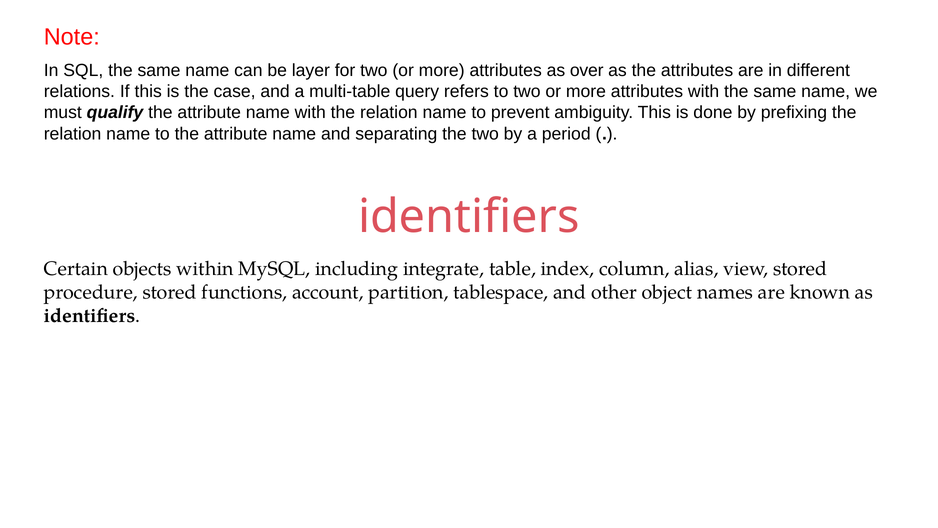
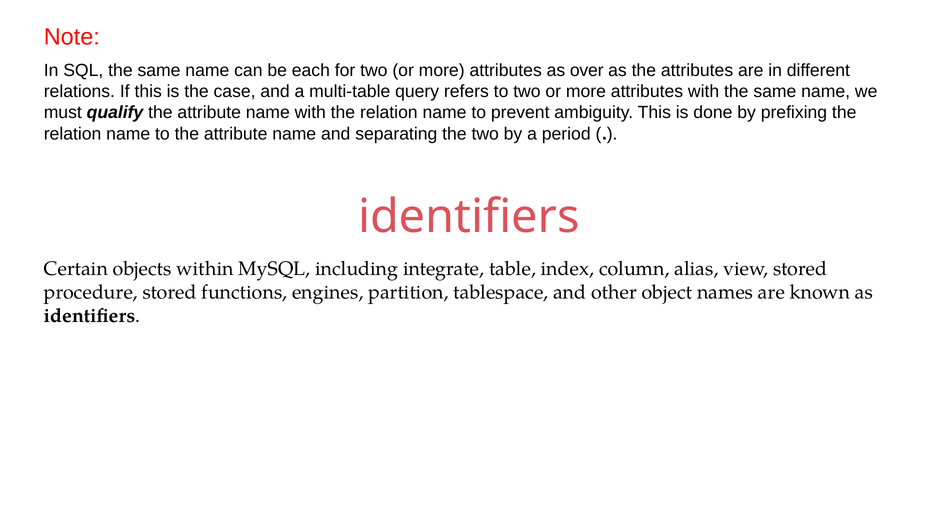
layer: layer -> each
account: account -> engines
